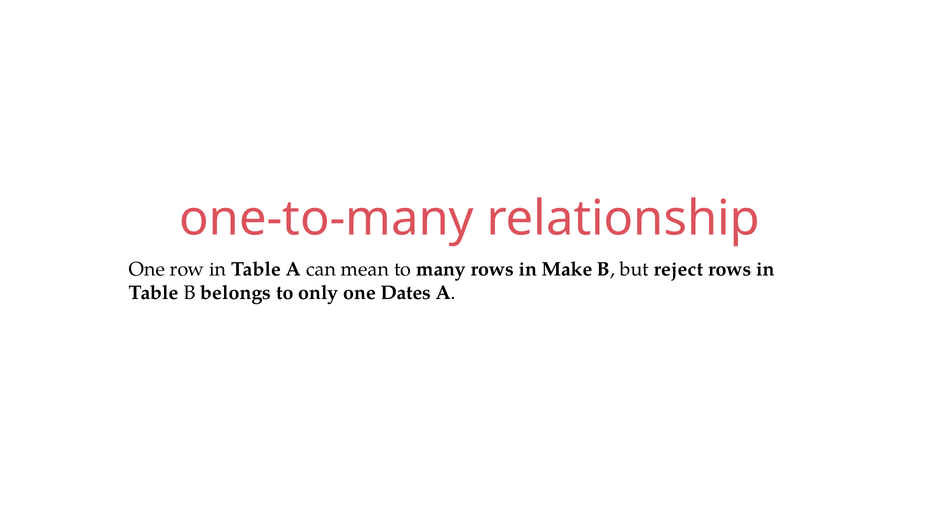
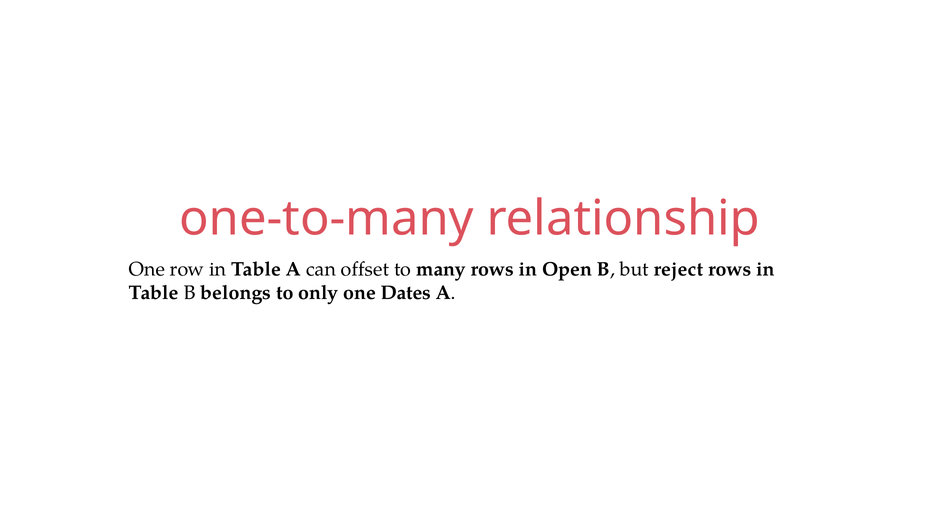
mean: mean -> offset
Make: Make -> Open
